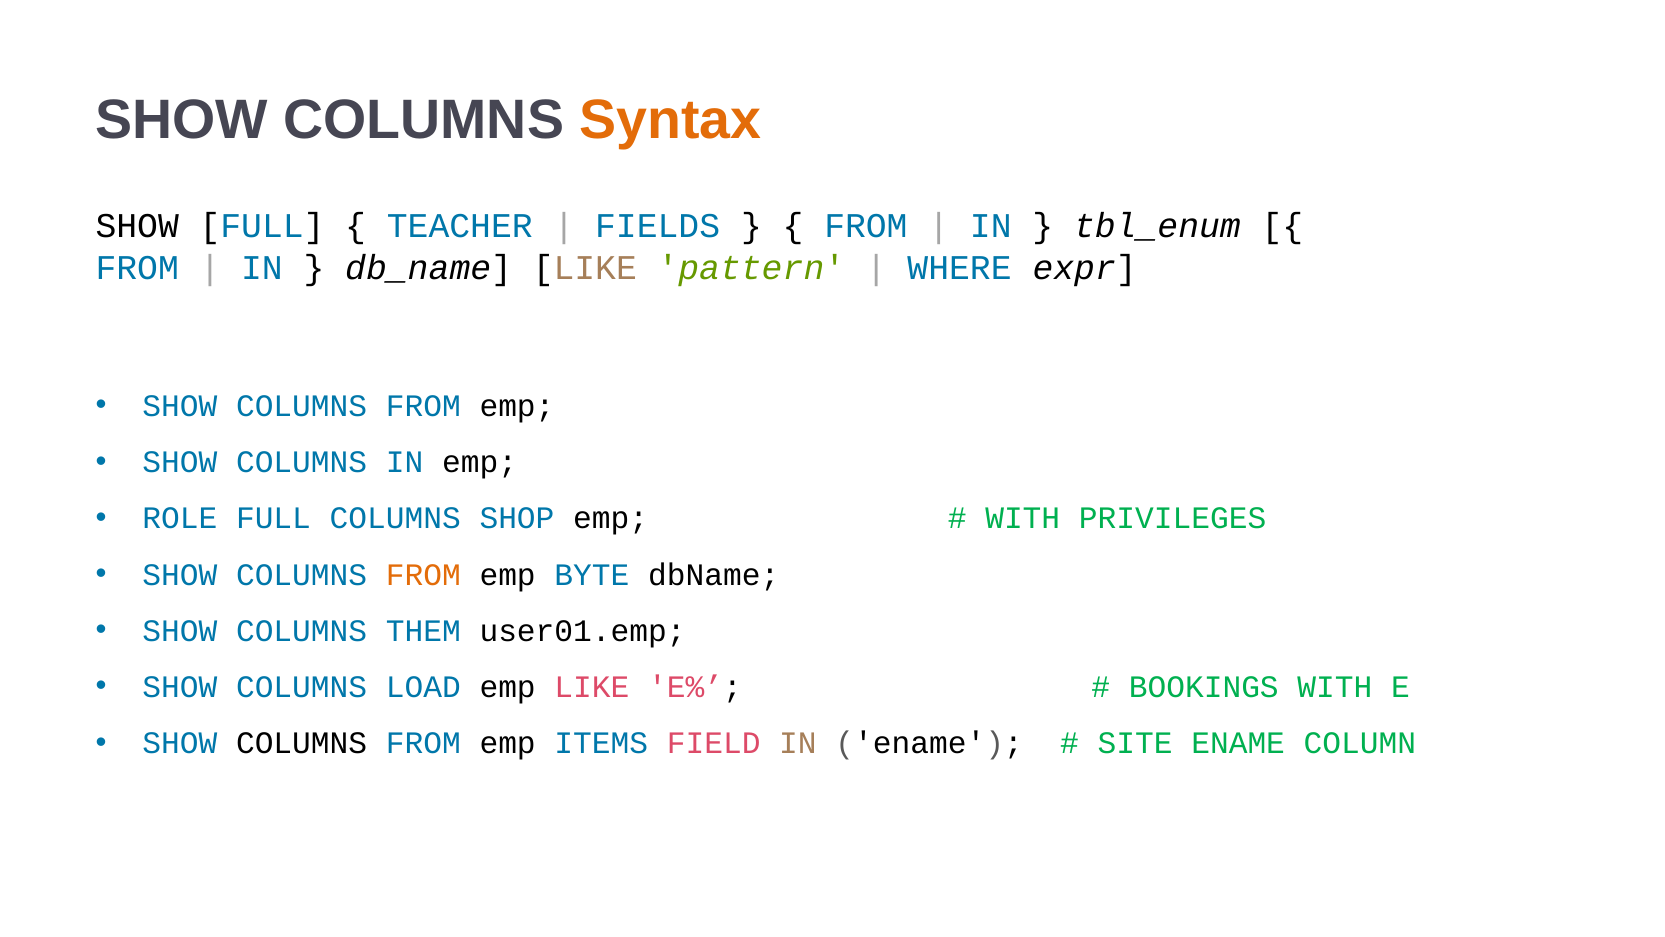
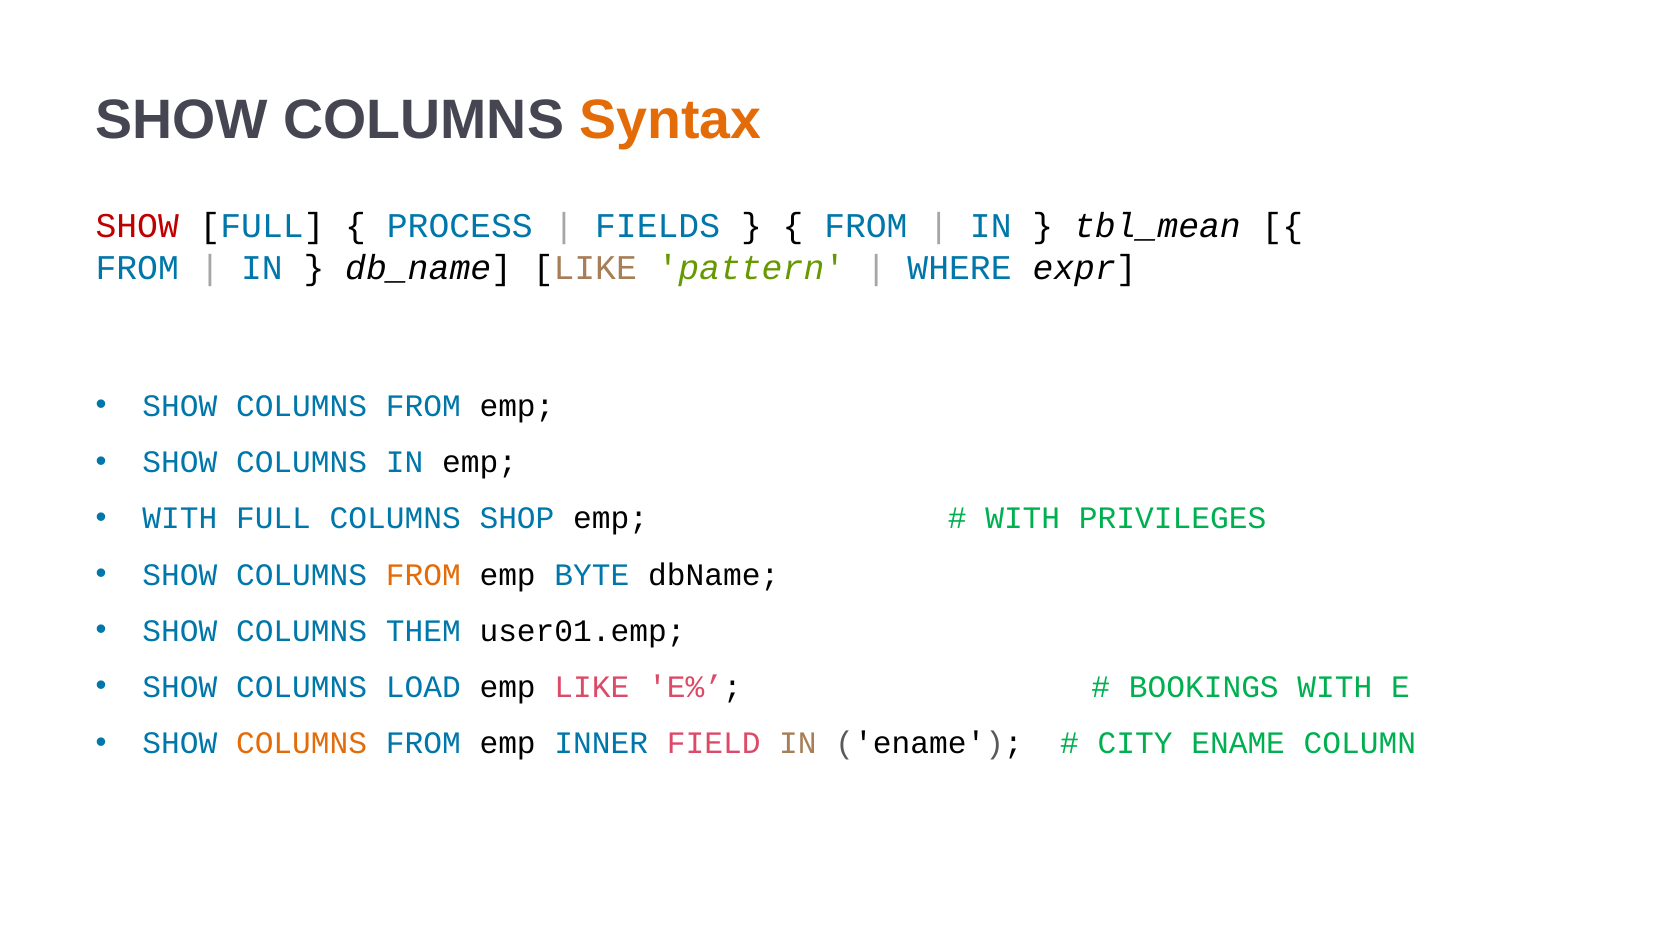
SHOW at (137, 226) colour: black -> red
TEACHER: TEACHER -> PROCESS
tbl_enum: tbl_enum -> tbl_mean
ROLE at (180, 518): ROLE -> WITH
COLUMNS at (302, 743) colour: black -> orange
ITEMS: ITEMS -> INNER
SITE: SITE -> CITY
